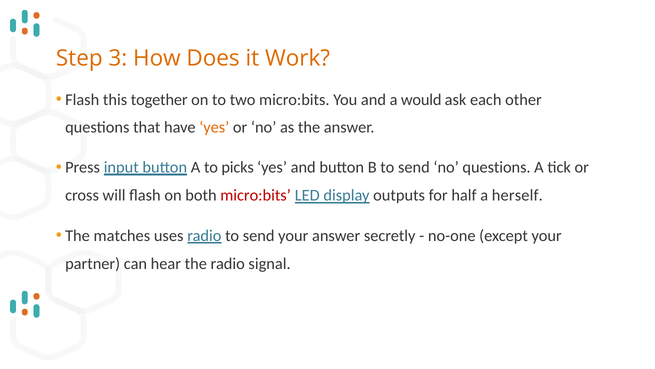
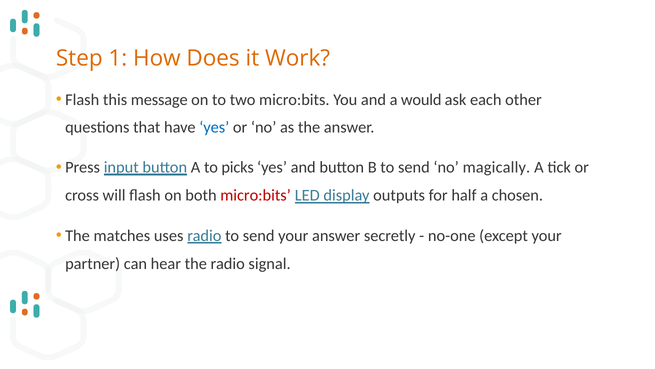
3: 3 -> 1
together: together -> message
yes at (214, 127) colour: orange -> blue
no questions: questions -> magically
herself: herself -> chosen
